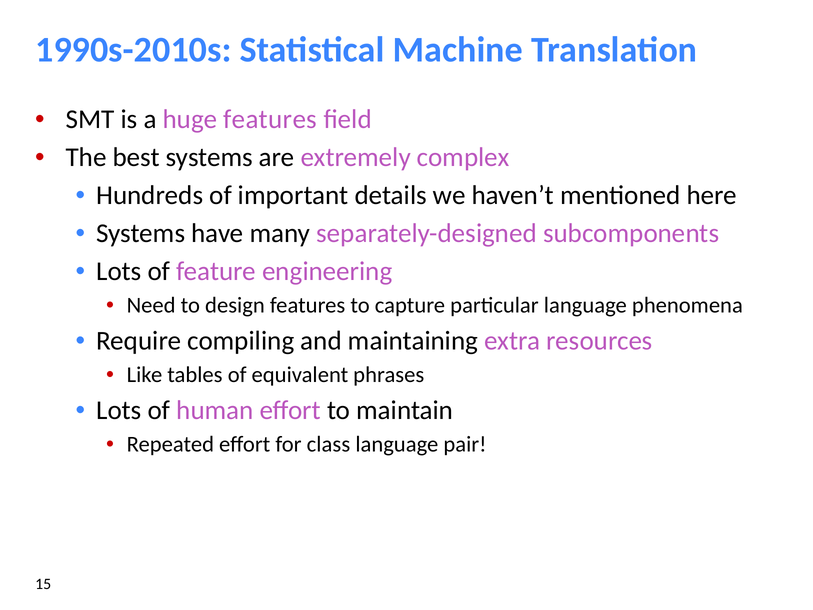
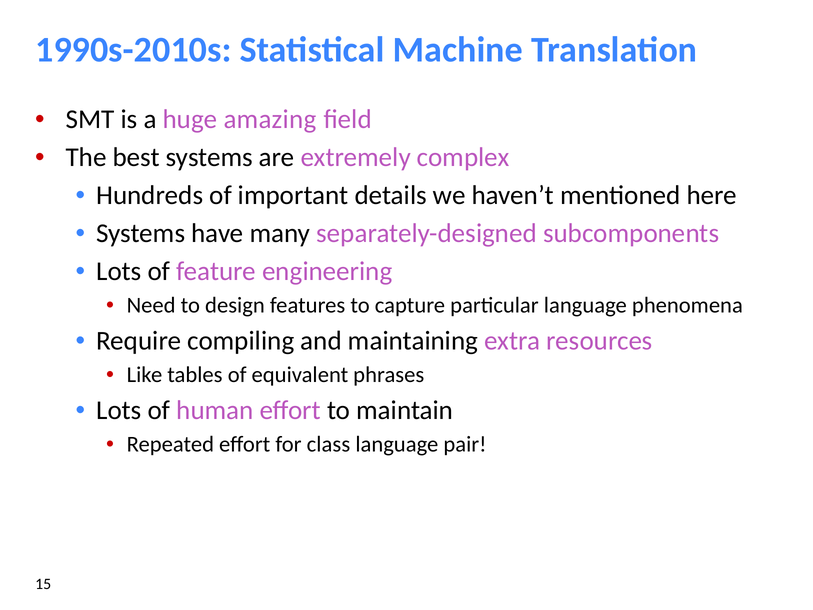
huge features: features -> amazing
